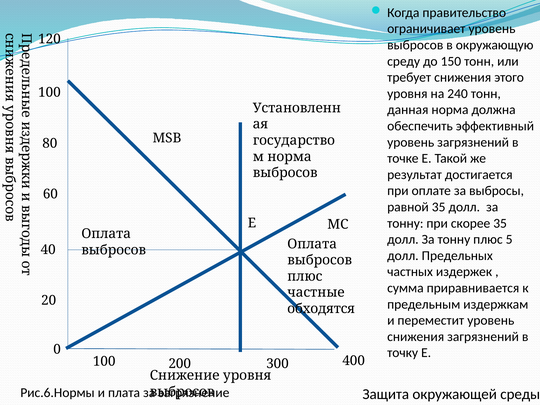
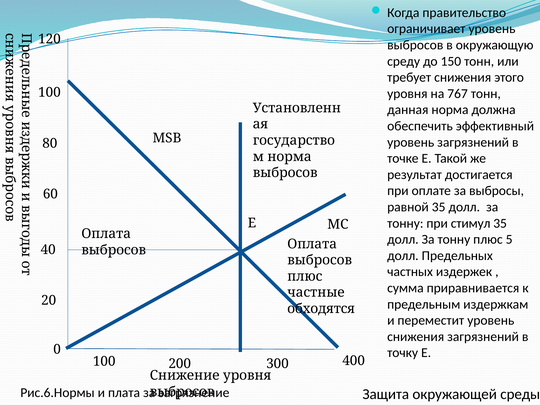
240: 240 -> 767
скорее: скорее -> стимул
